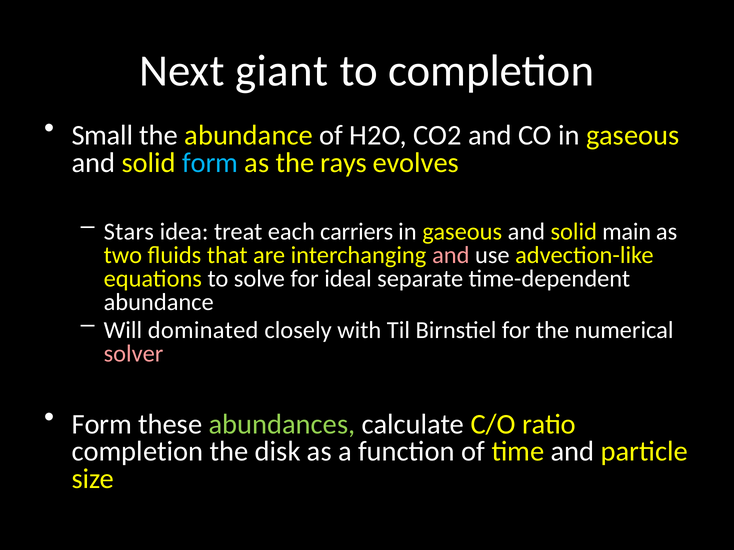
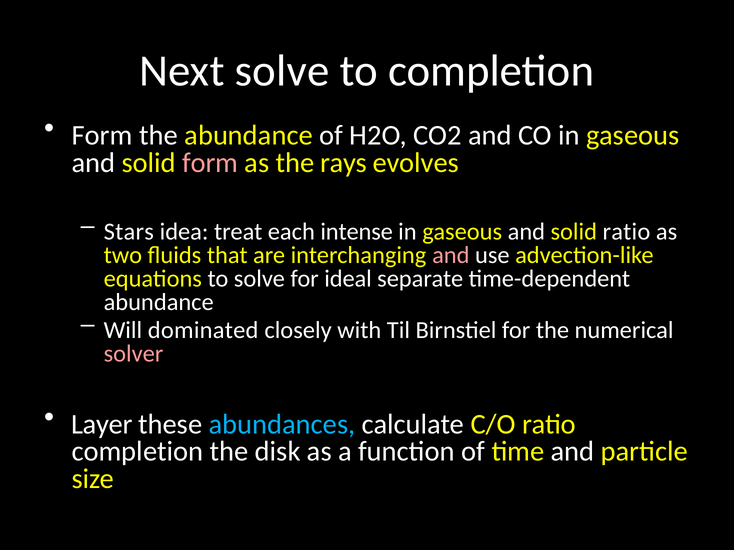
Next giant: giant -> solve
Small at (102, 135): Small -> Form
form at (210, 163) colour: light blue -> pink
carriers: carriers -> intense
solid main: main -> ratio
Form at (102, 425): Form -> Layer
abundances colour: light green -> light blue
